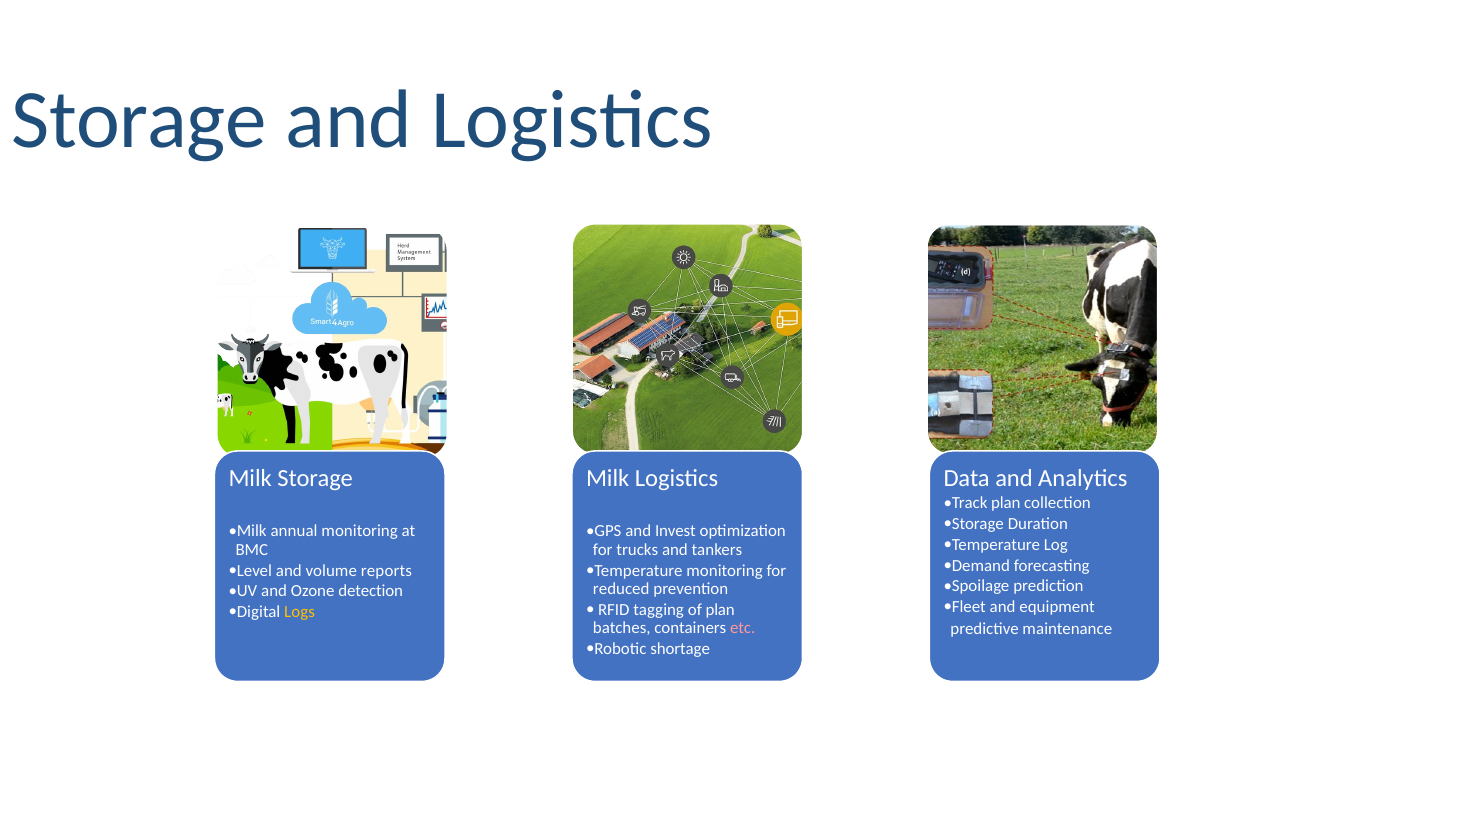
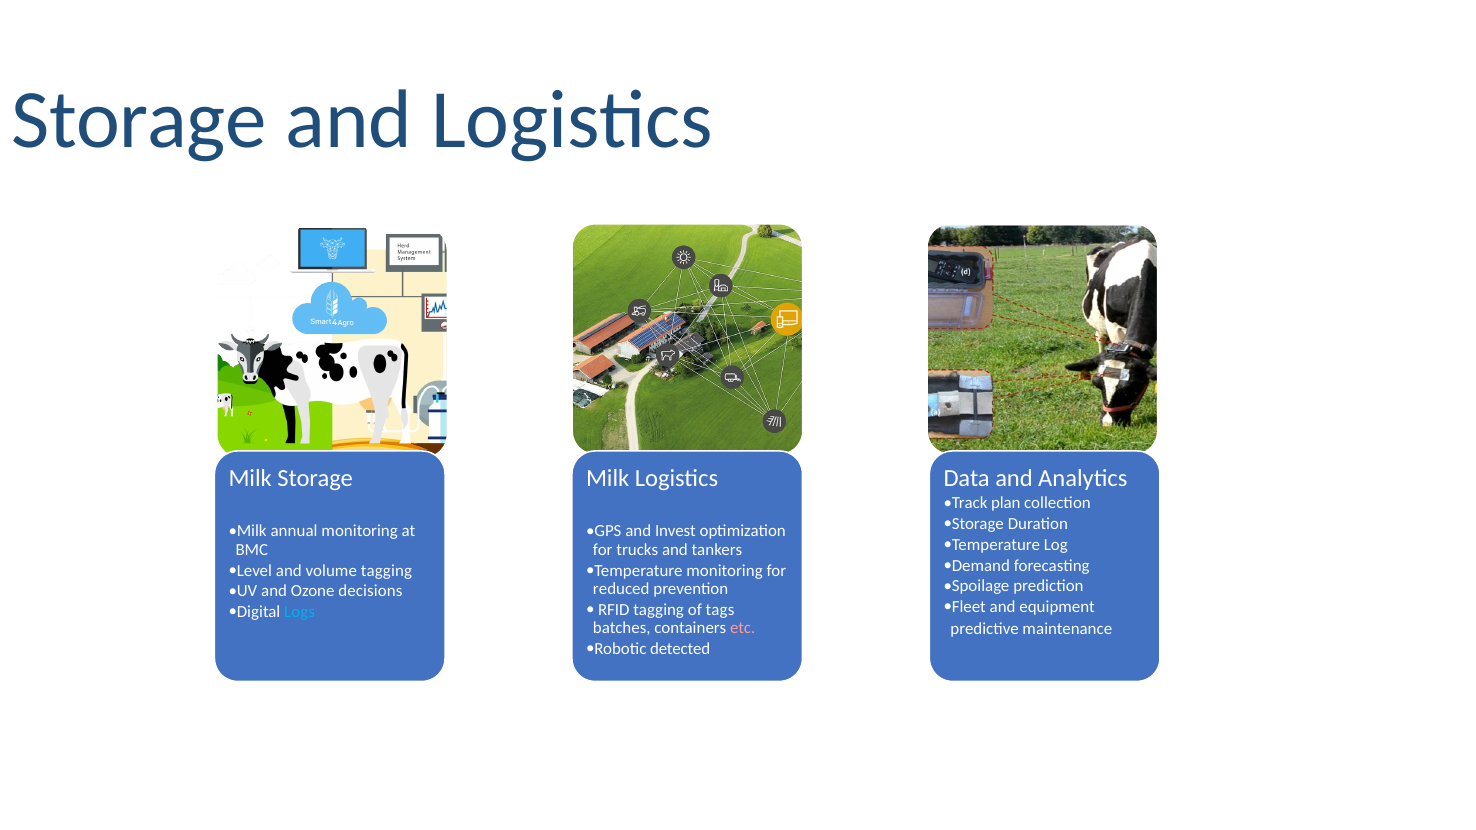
volume reports: reports -> tagging
detection: detection -> decisions
of plan: plan -> tags
Logs colour: yellow -> light blue
shortage: shortage -> detected
